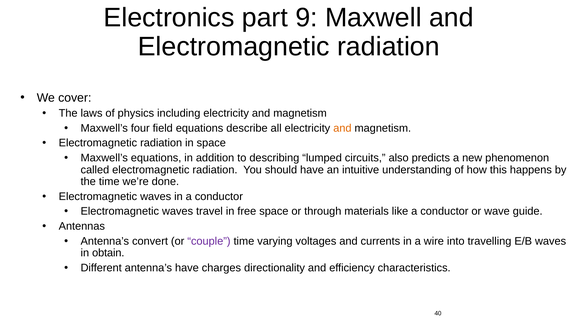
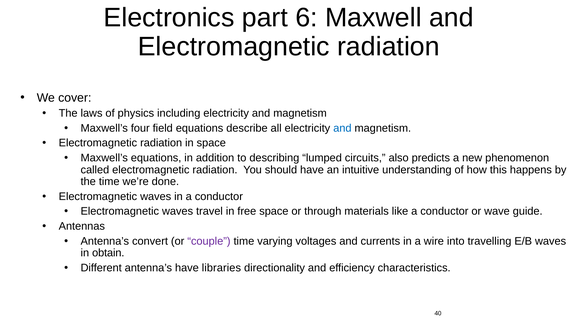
9: 9 -> 6
and at (342, 128) colour: orange -> blue
charges: charges -> libraries
